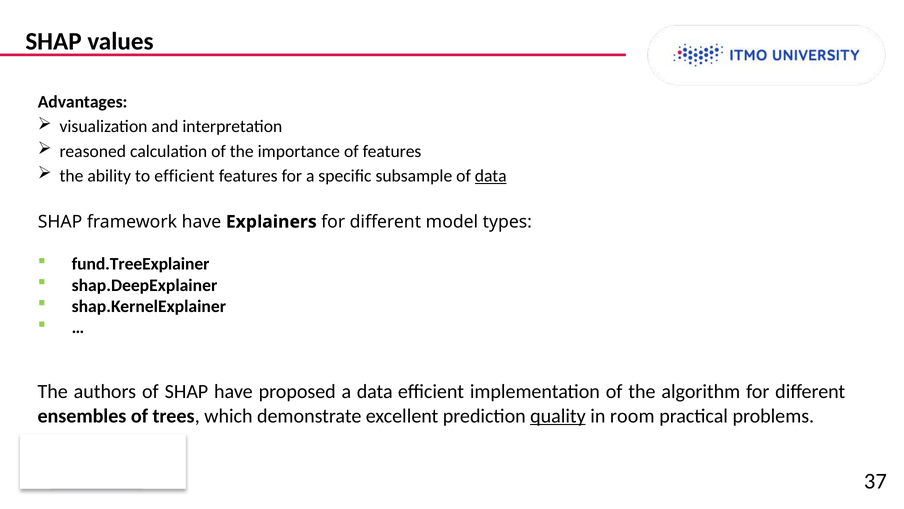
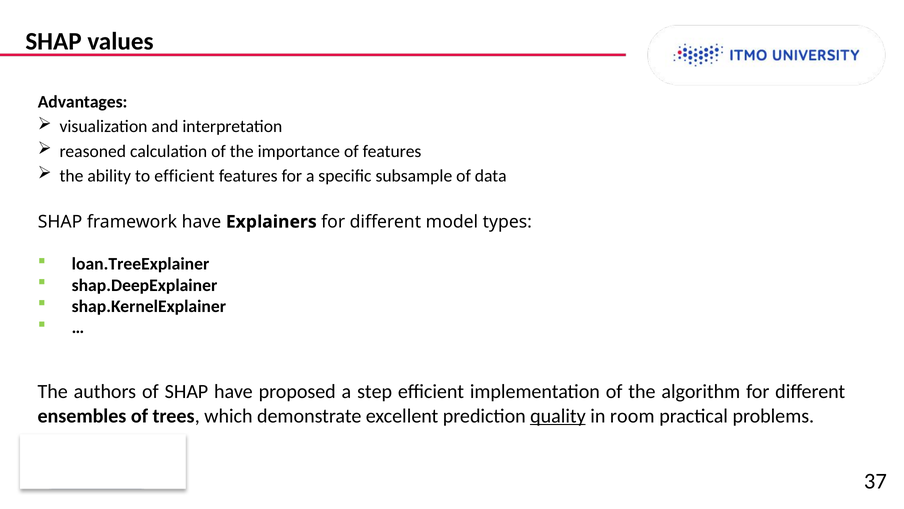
data at (491, 176) underline: present -> none
fund.TreeExplainer: fund.TreeExplainer -> loan.TreeExplainer
a data: data -> step
